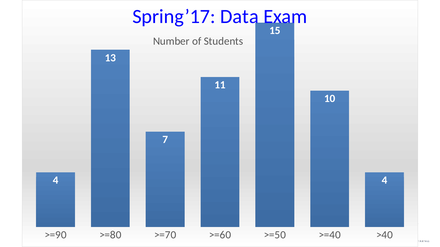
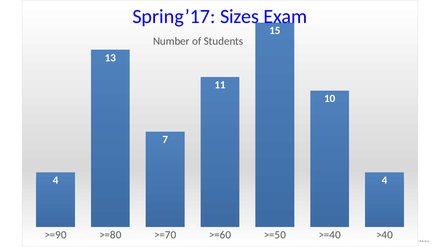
Data: Data -> Sizes
